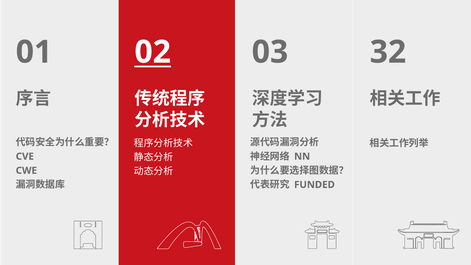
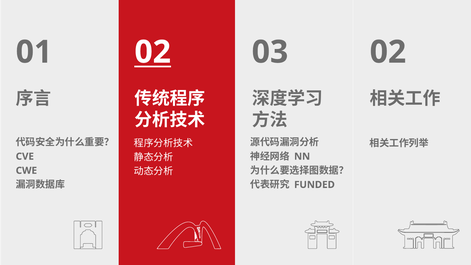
03 32: 32 -> 02
